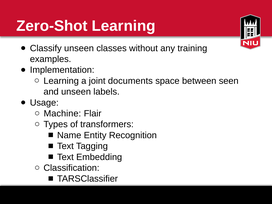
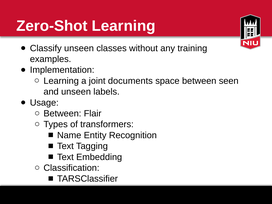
Machine at (62, 114): Machine -> Between
